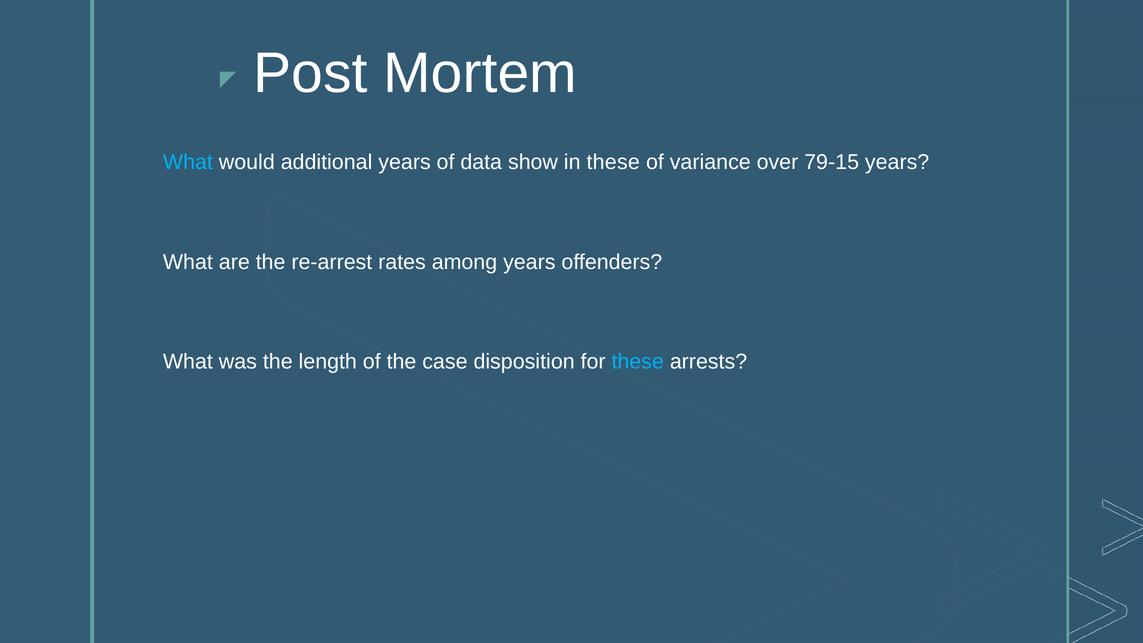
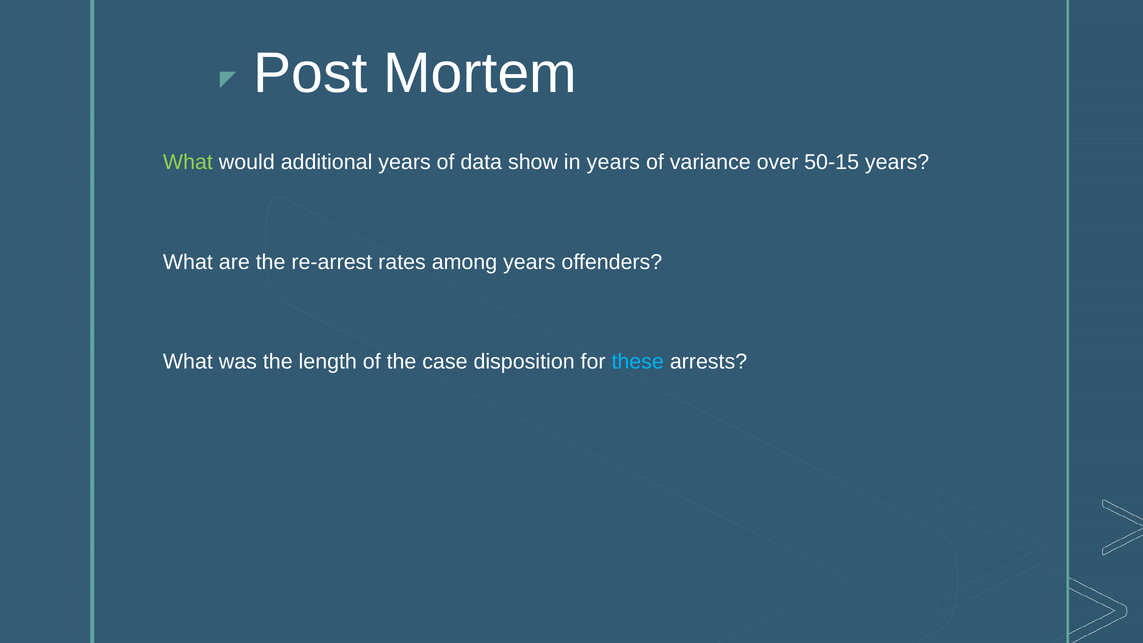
What at (188, 162) colour: light blue -> light green
in these: these -> years
79-15: 79-15 -> 50-15
